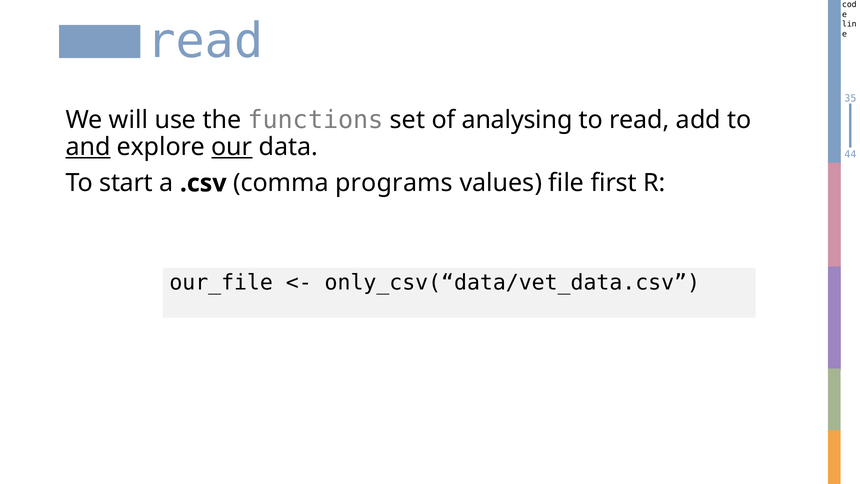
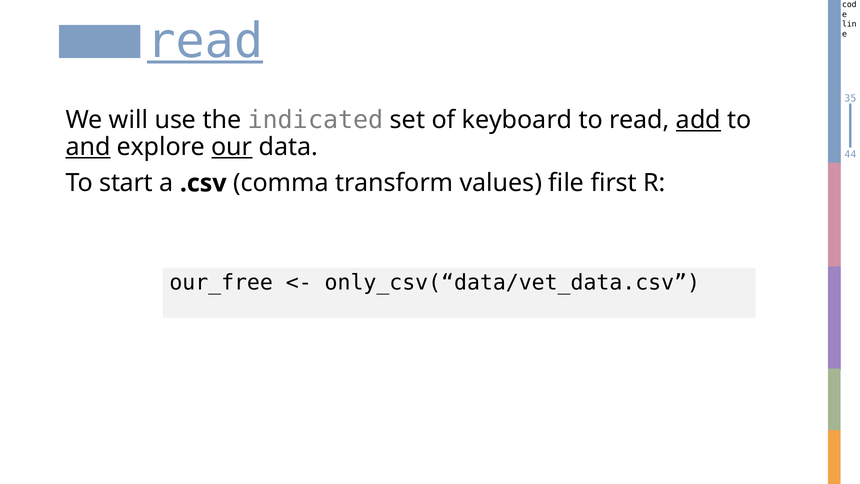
read at (205, 41) underline: none -> present
functions: functions -> indicated
analysing: analysing -> keyboard
add underline: none -> present
programs: programs -> transform
our_file: our_file -> our_free
